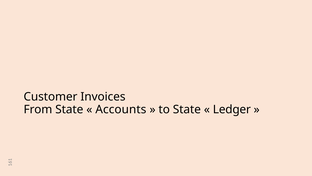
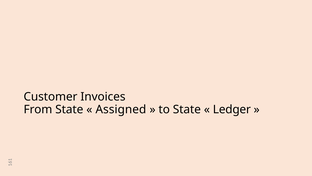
Accounts: Accounts -> Assigned
